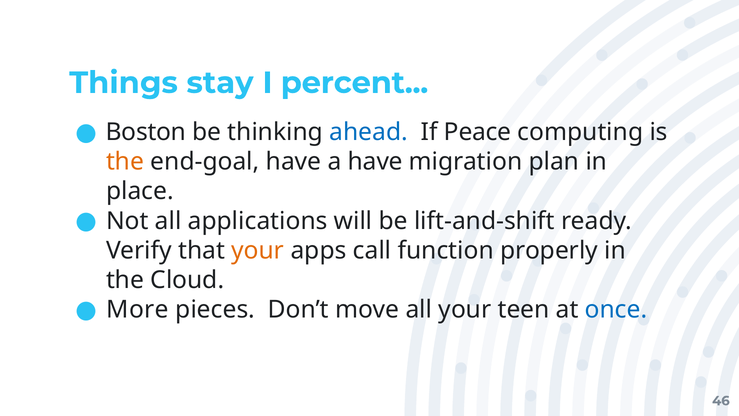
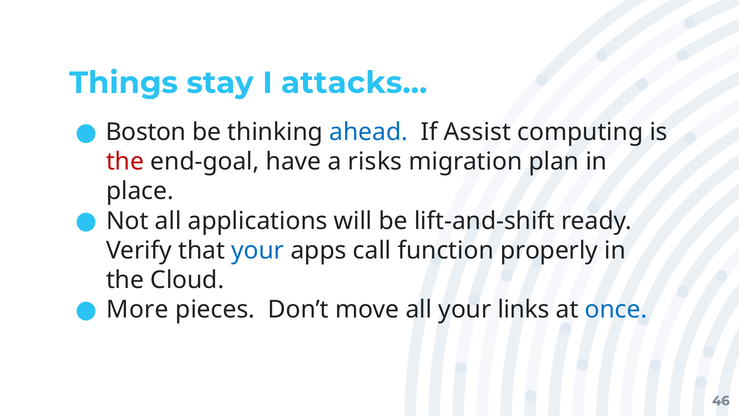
percent: percent -> attacks
Peace: Peace -> Assist
the at (125, 162) colour: orange -> red
a have: have -> risks
your at (258, 250) colour: orange -> blue
teen: teen -> links
